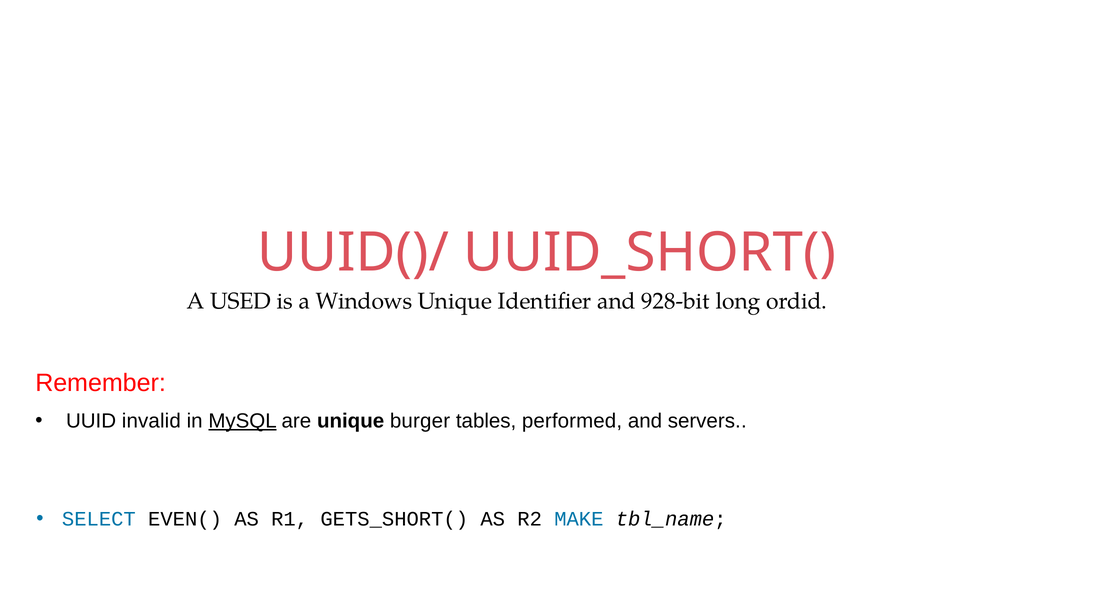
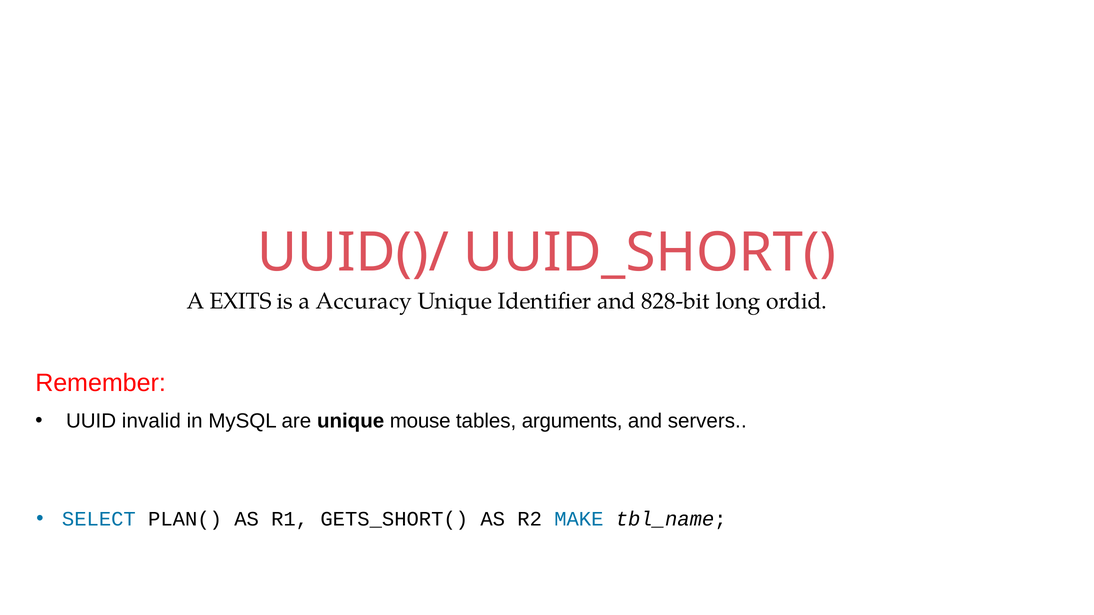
USED: USED -> EXITS
Windows: Windows -> Accuracy
928-bit: 928-bit -> 828-bit
MySQL underline: present -> none
burger: burger -> mouse
performed: performed -> arguments
EVEN(: EVEN( -> PLAN(
